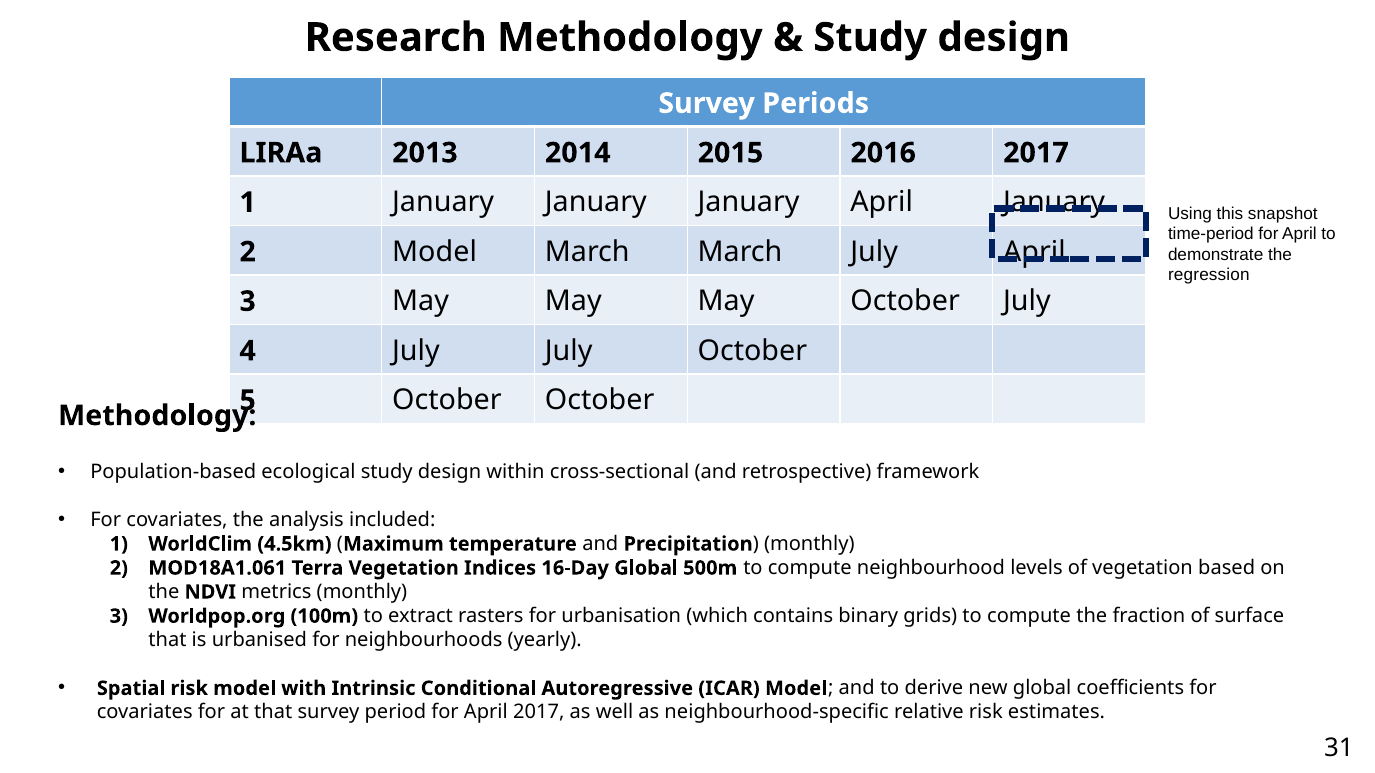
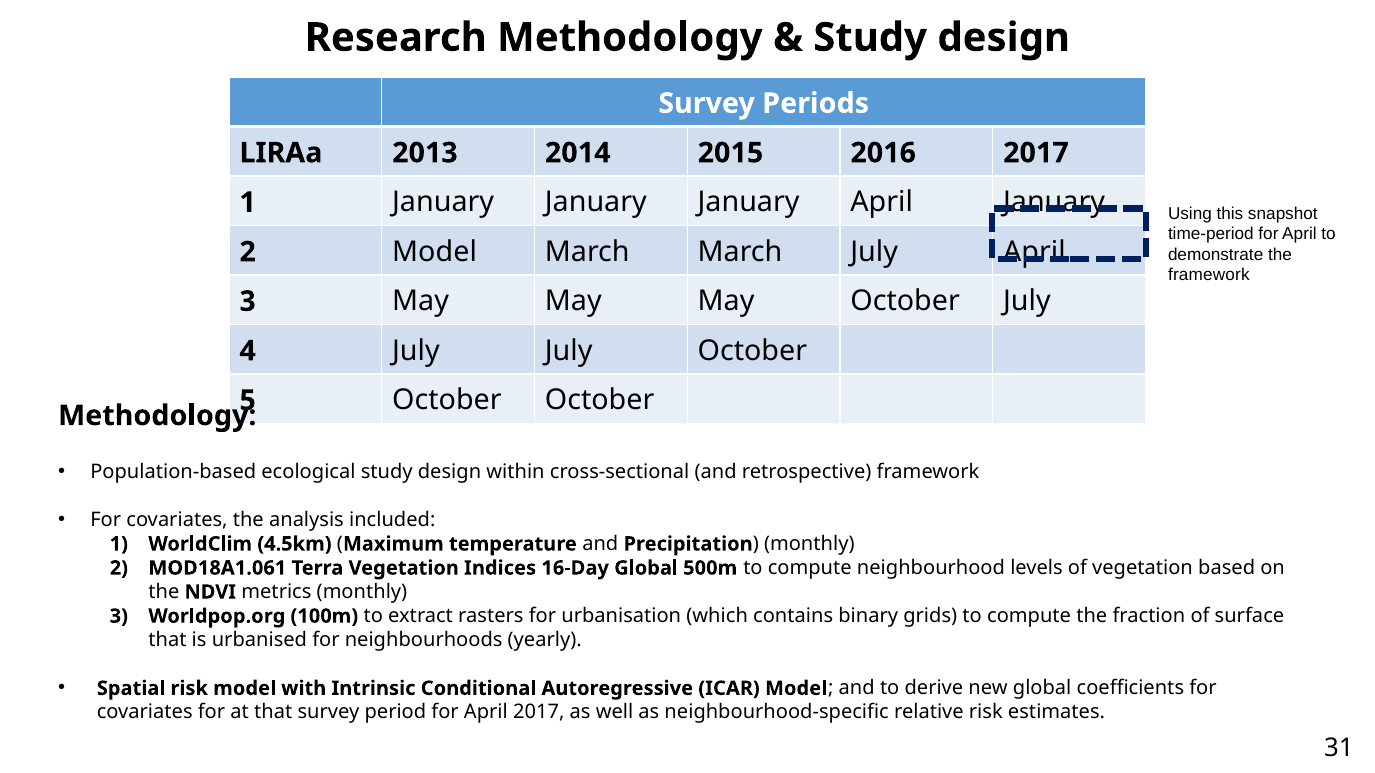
regression at (1209, 275): regression -> framework
